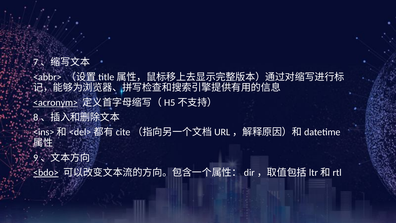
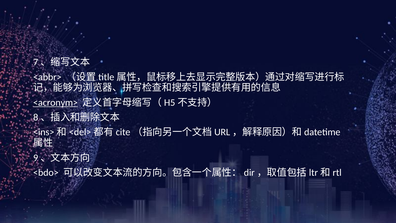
<bdo> underline: present -> none
